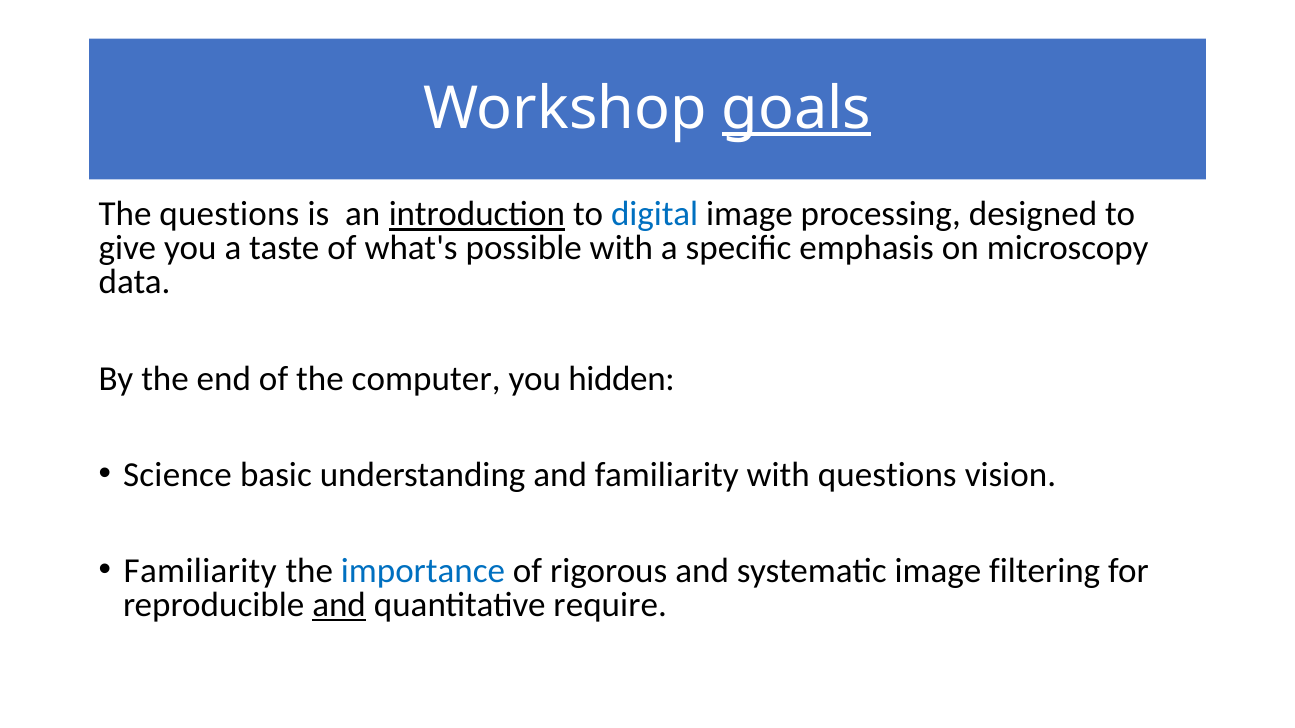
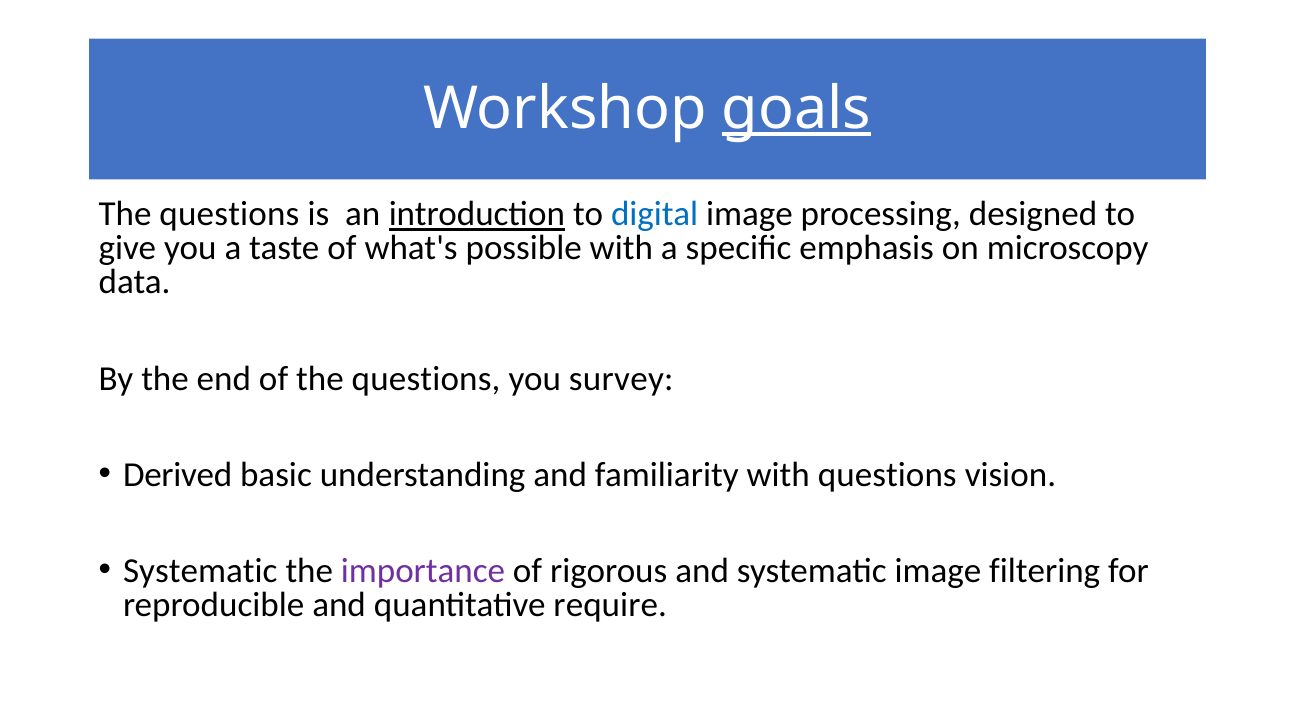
of the computer: computer -> questions
hidden: hidden -> survey
Science: Science -> Derived
Familiarity at (200, 571): Familiarity -> Systematic
importance colour: blue -> purple
and at (339, 605) underline: present -> none
